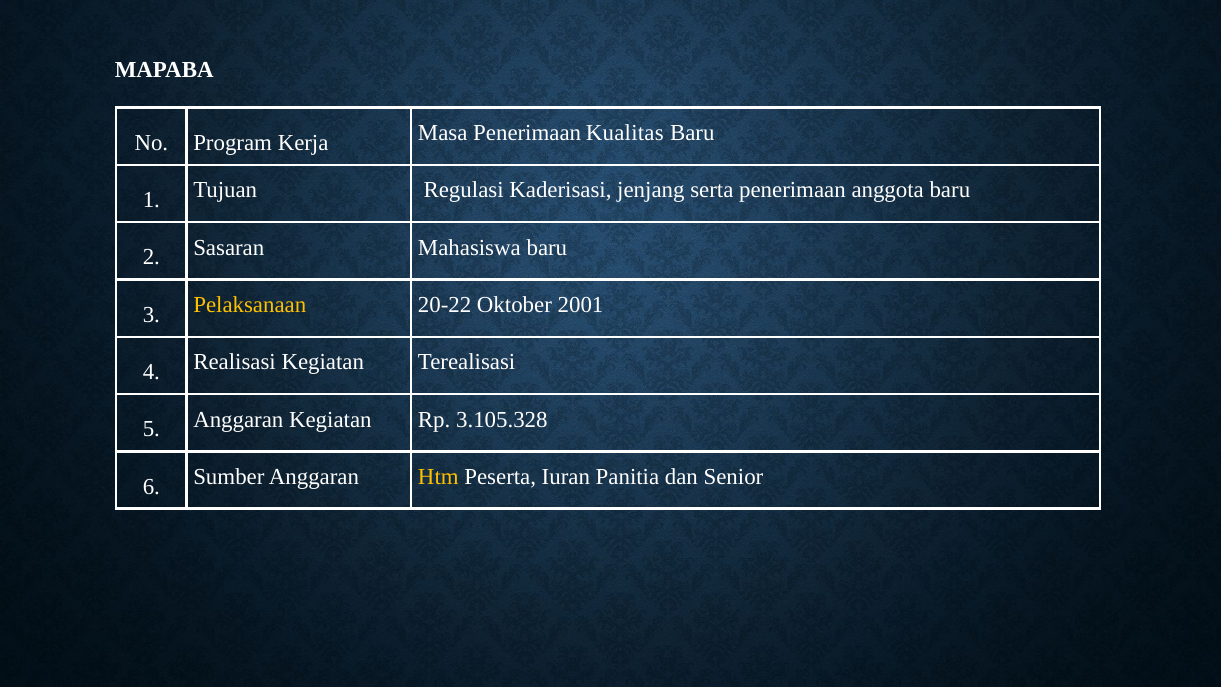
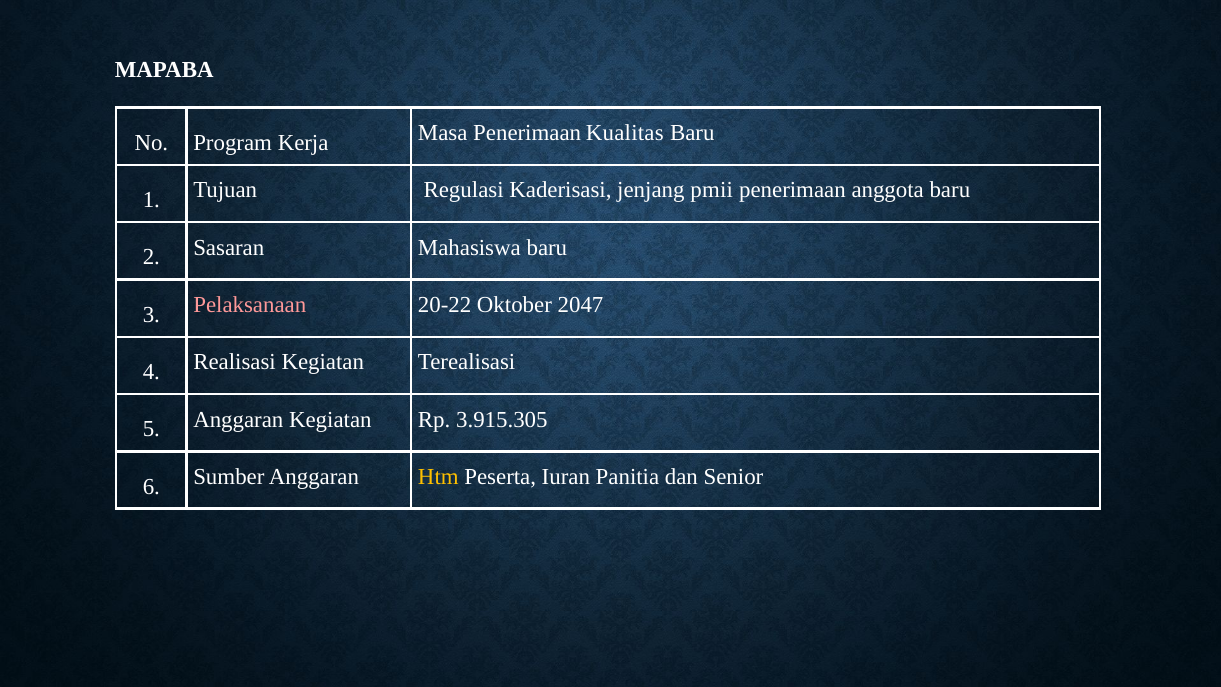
serta: serta -> pmii
Pelaksanaan colour: yellow -> pink
2001: 2001 -> 2047
3.105.328: 3.105.328 -> 3.915.305
